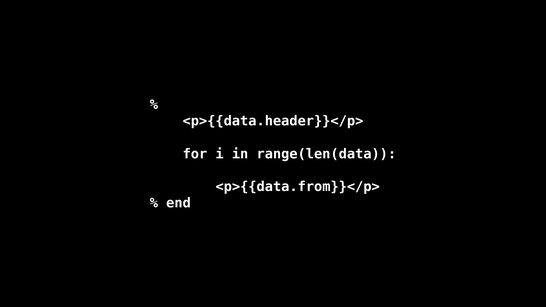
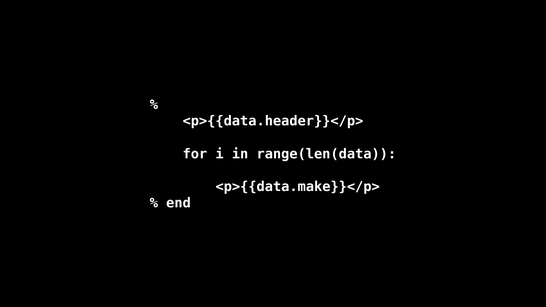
<p>{{data.from}}</p>: <p>{{data.from}}</p> -> <p>{{data.make}}</p>
